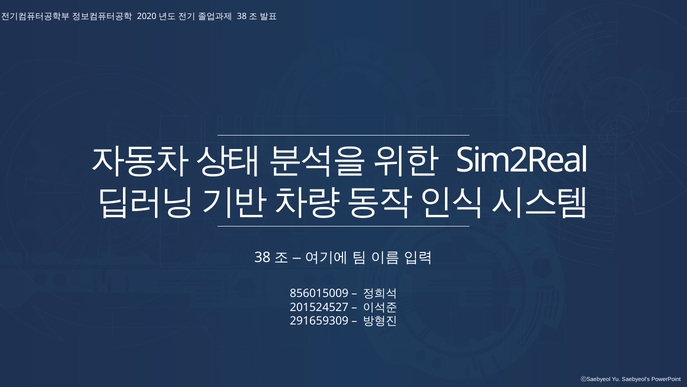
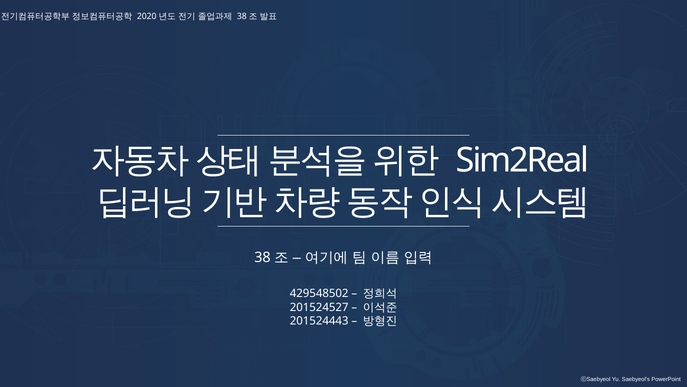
856015009: 856015009 -> 429548502
291659309: 291659309 -> 201524443
